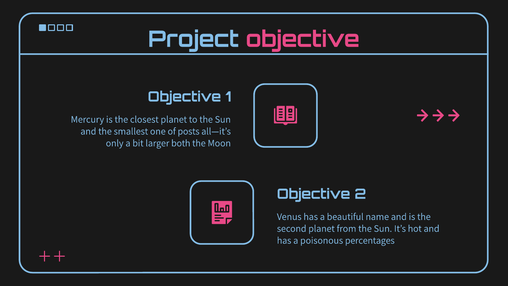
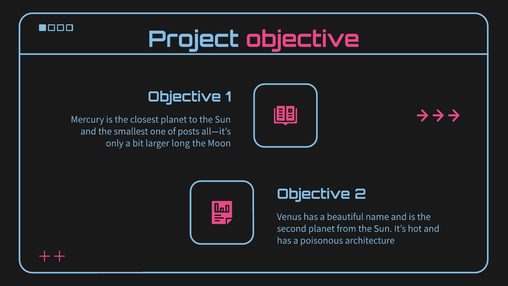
both: both -> long
percentages: percentages -> architecture
